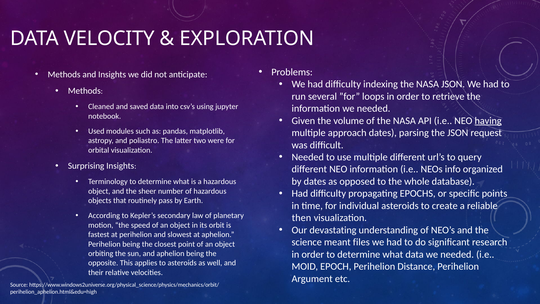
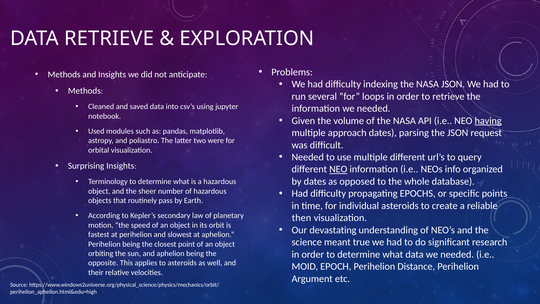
DATA VELOCITY: VELOCITY -> RETRIEVE
NEO at (338, 169) underline: none -> present
files: files -> true
